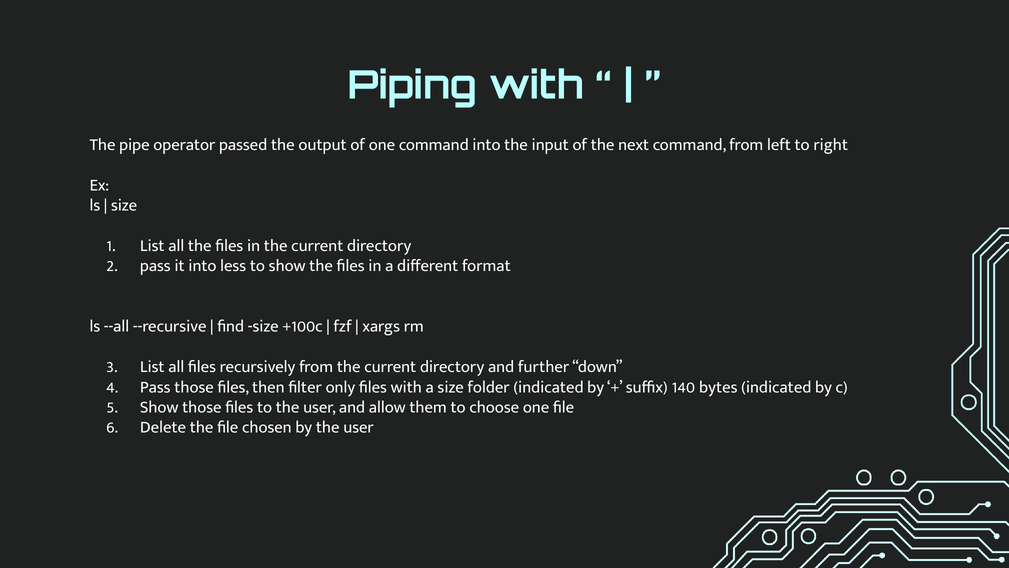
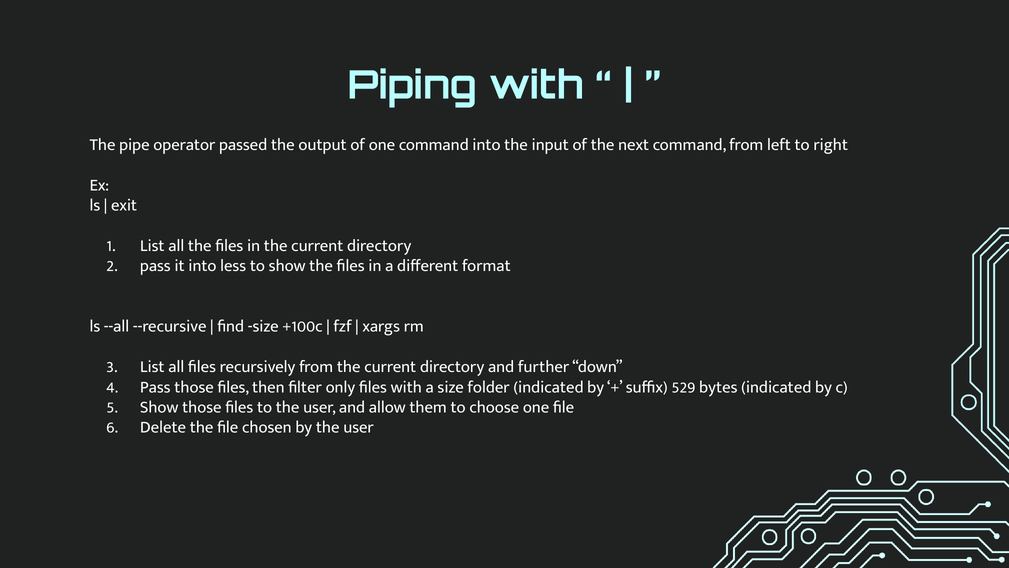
size at (124, 205): size -> exit
140: 140 -> 529
